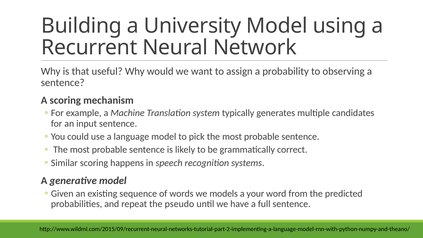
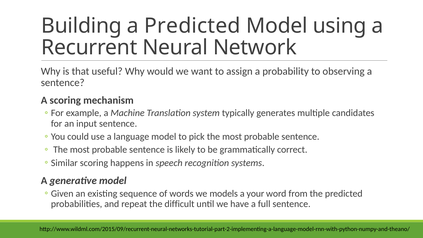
a University: University -> Predicted
pseudo: pseudo -> difficult
